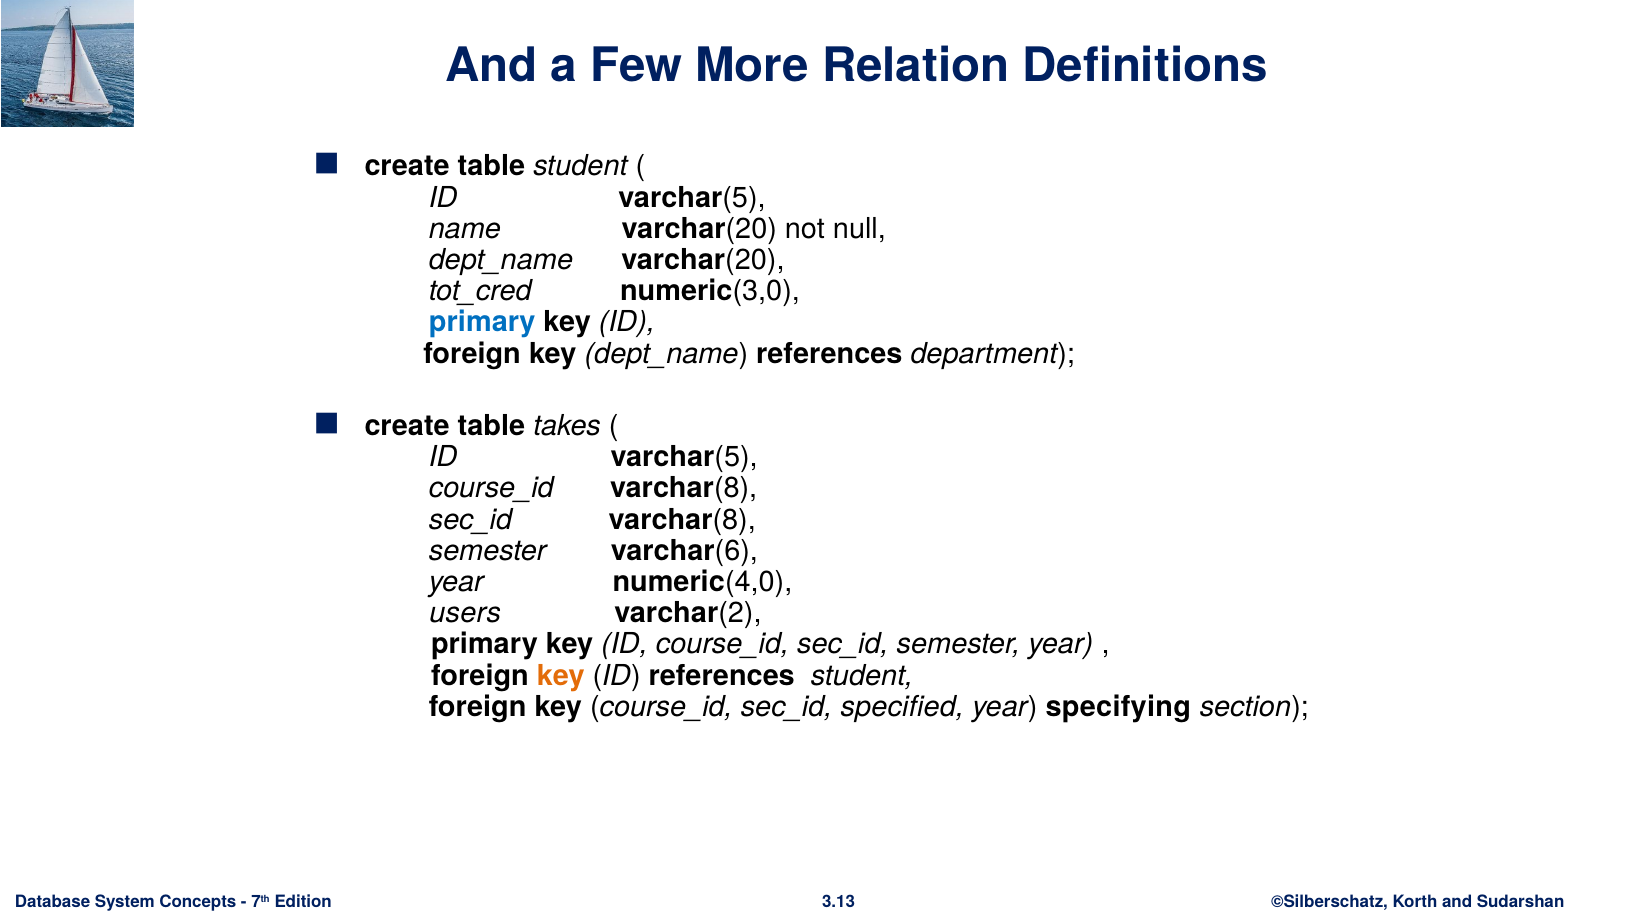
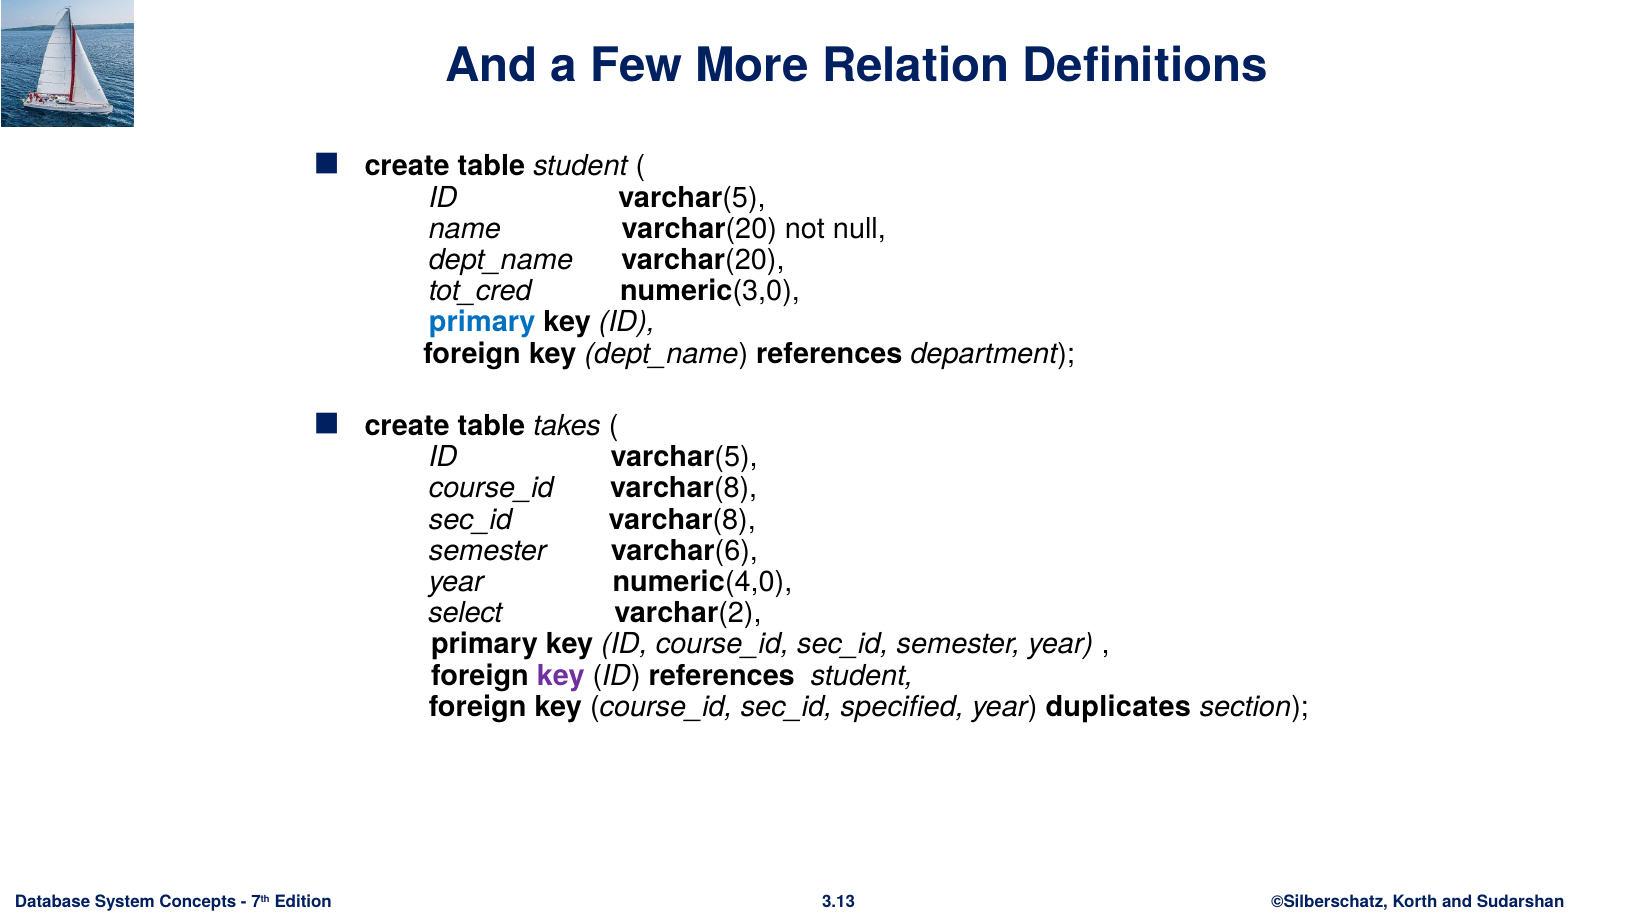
users: users -> select
key at (561, 675) colour: orange -> purple
specifying: specifying -> duplicates
